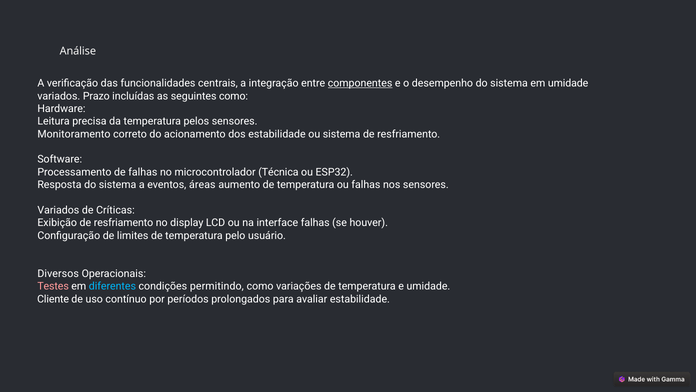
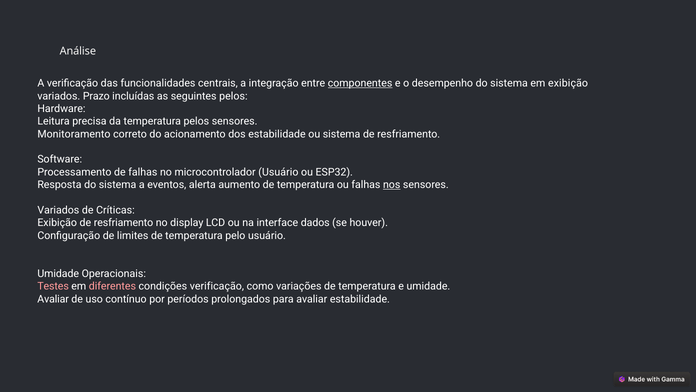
em umidade: umidade -> exibição
seguintes como: como -> pelos
microcontrolador Técnica: Técnica -> Usuário
áreas: áreas -> alerta
nos underline: none -> present
interface falhas: falhas -> dados
Diversos at (58, 273): Diversos -> Umidade
diferentes colour: light blue -> pink
condições permitindo: permitindo -> verificação
Cliente at (53, 299): Cliente -> Avaliar
